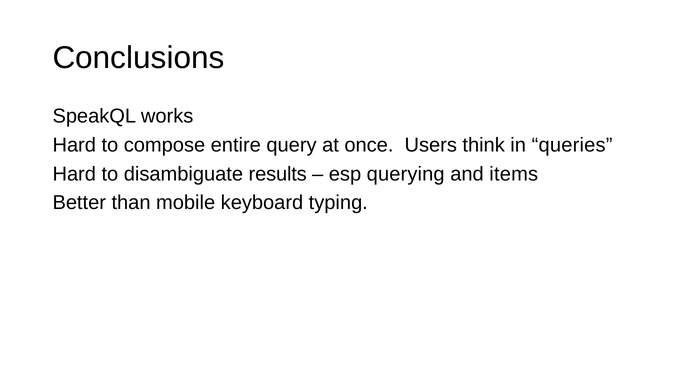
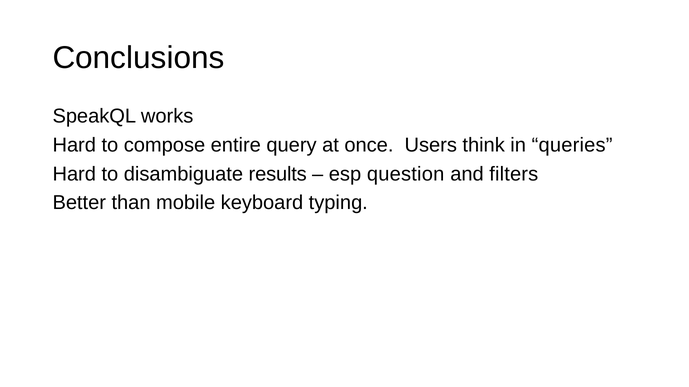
querying: querying -> question
items: items -> filters
